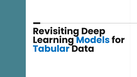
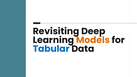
Models colour: blue -> orange
